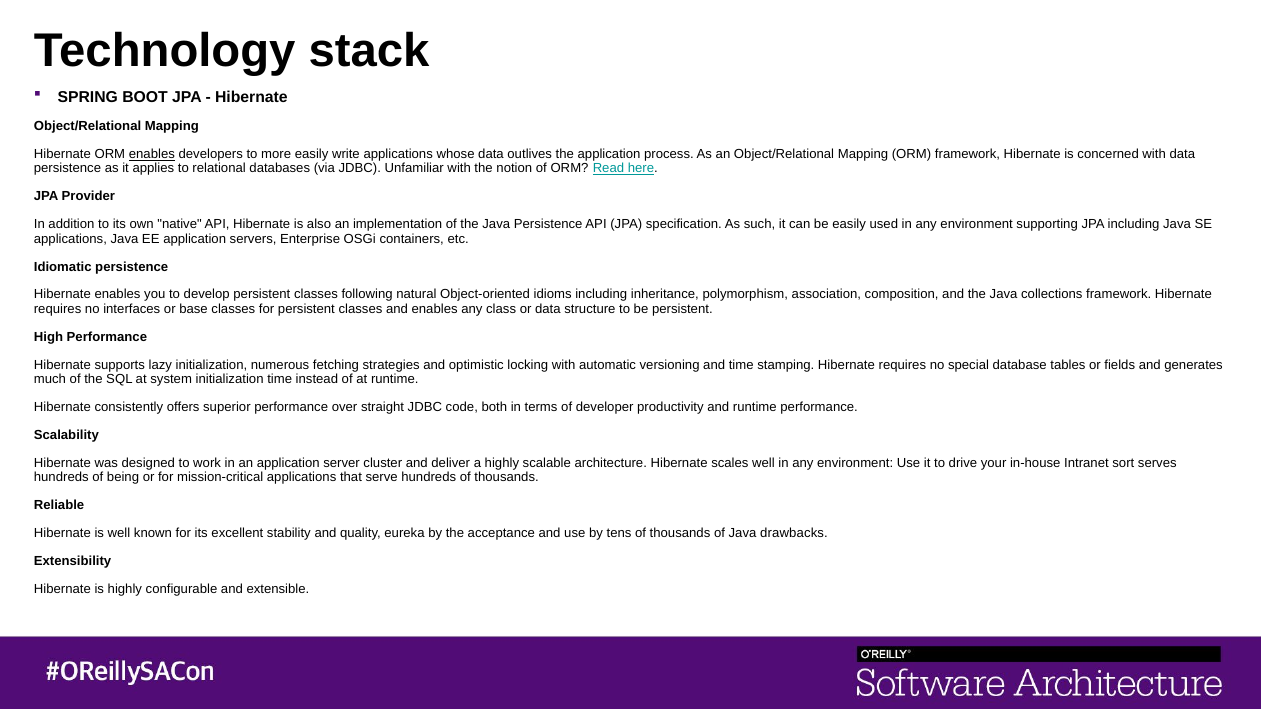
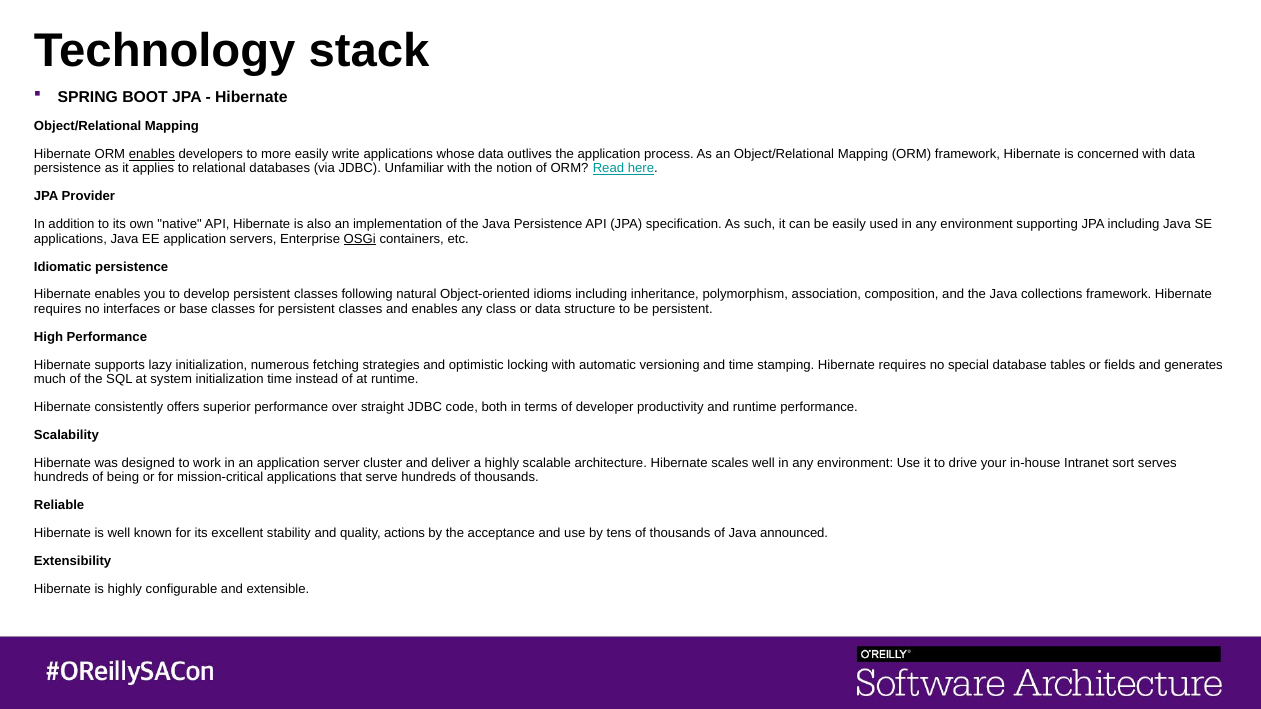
OSGi underline: none -> present
eureka: eureka -> actions
drawbacks: drawbacks -> announced
